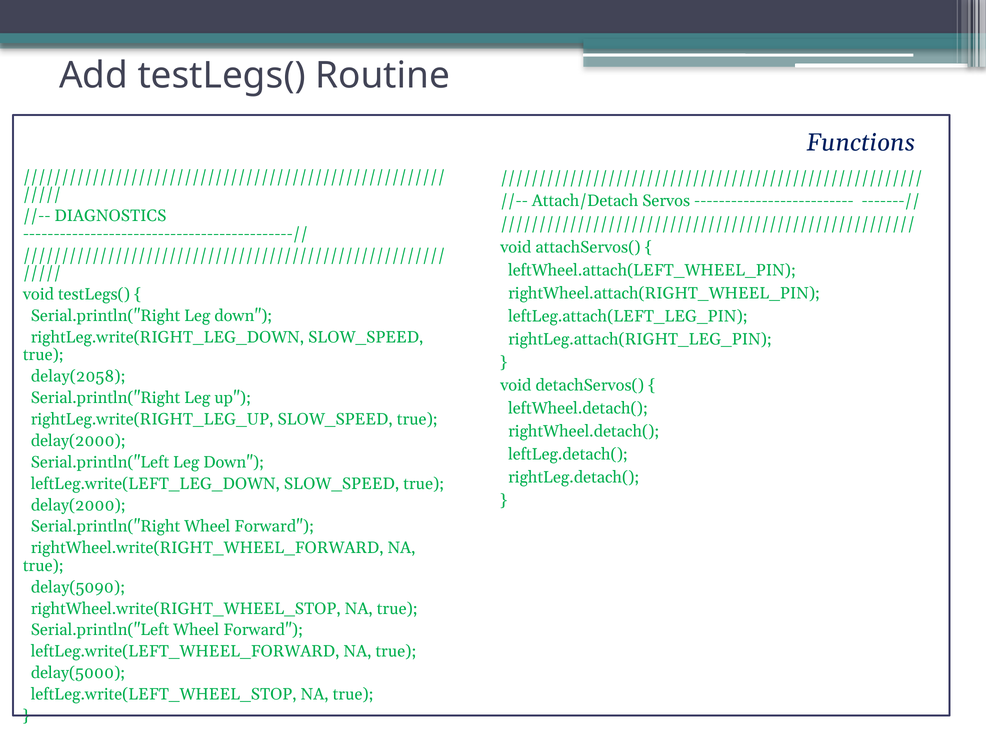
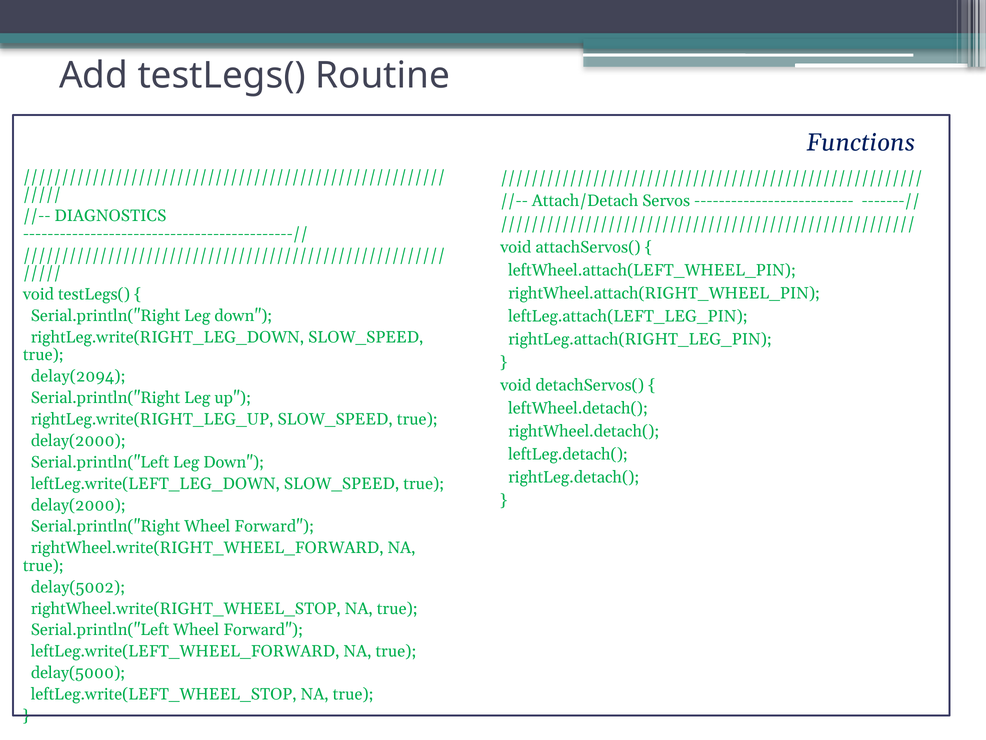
delay(2058: delay(2058 -> delay(2094
delay(5090: delay(5090 -> delay(5002
